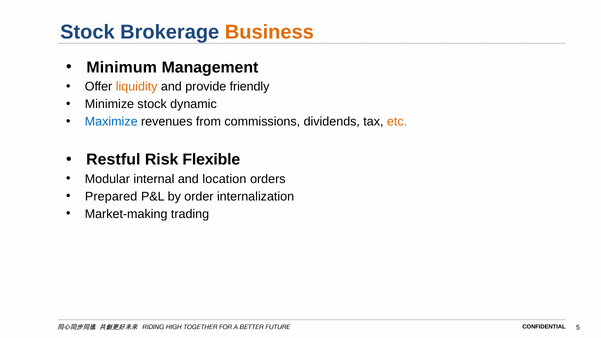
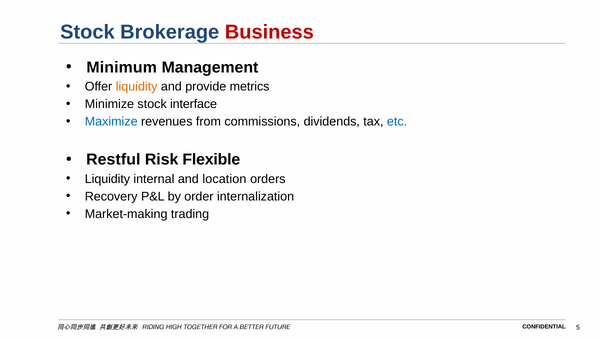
Business colour: orange -> red
friendly: friendly -> metrics
dynamic: dynamic -> interface
etc colour: orange -> blue
Modular at (107, 179): Modular -> Liquidity
Prepared: Prepared -> Recovery
